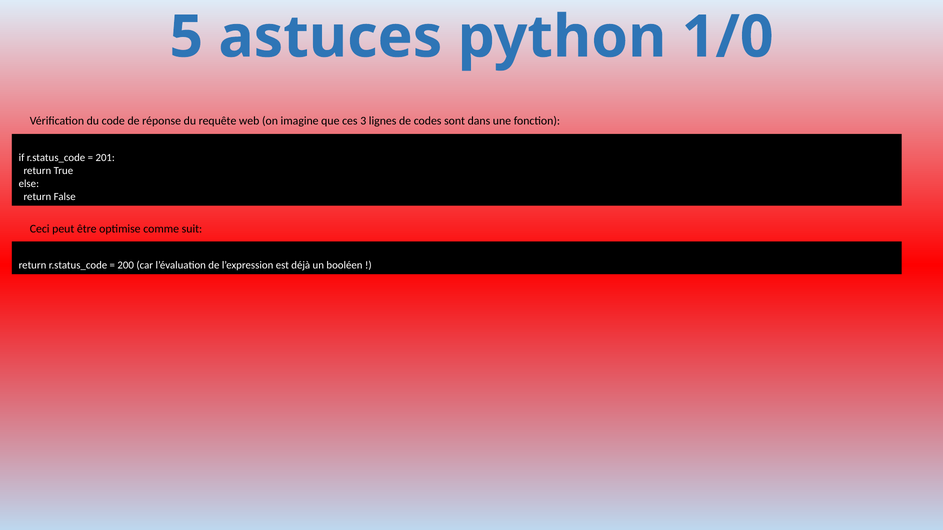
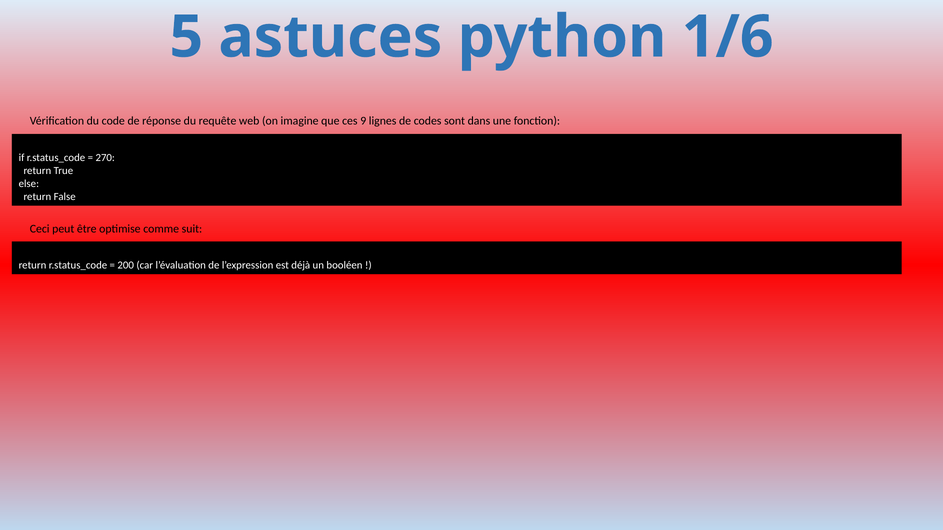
1/0: 1/0 -> 1/6
3: 3 -> 9
201: 201 -> 270
